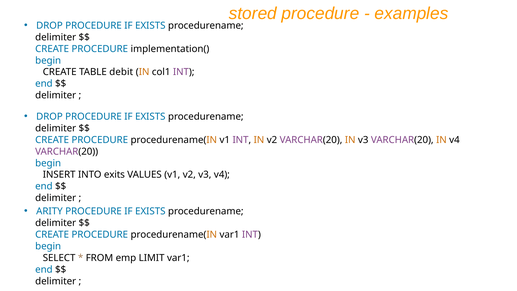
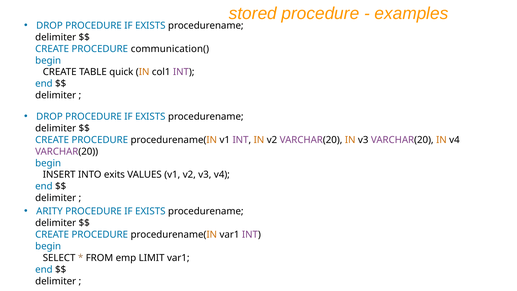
implementation(: implementation( -> communication(
debit: debit -> quick
